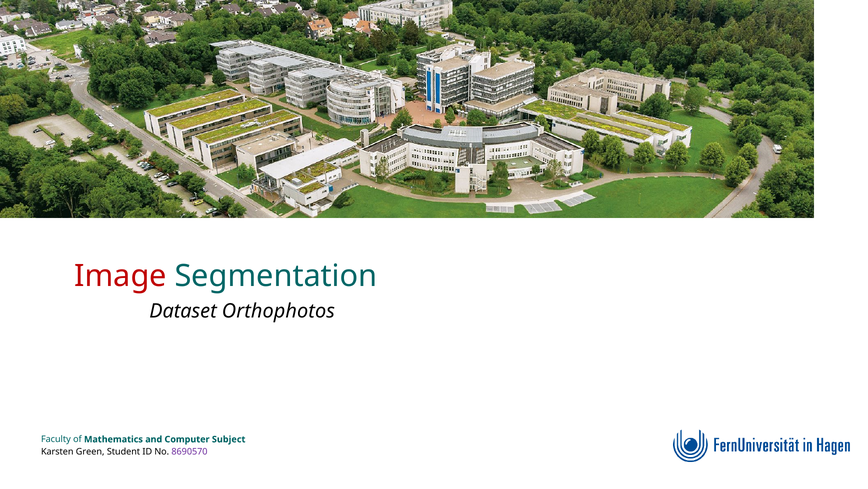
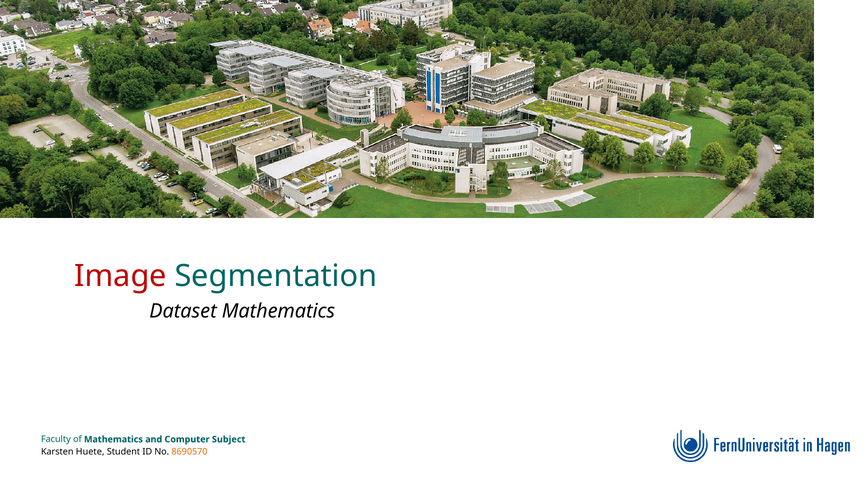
Dataset Orthophotos: Orthophotos -> Mathematics
Green: Green -> Huete
8690570 colour: purple -> orange
